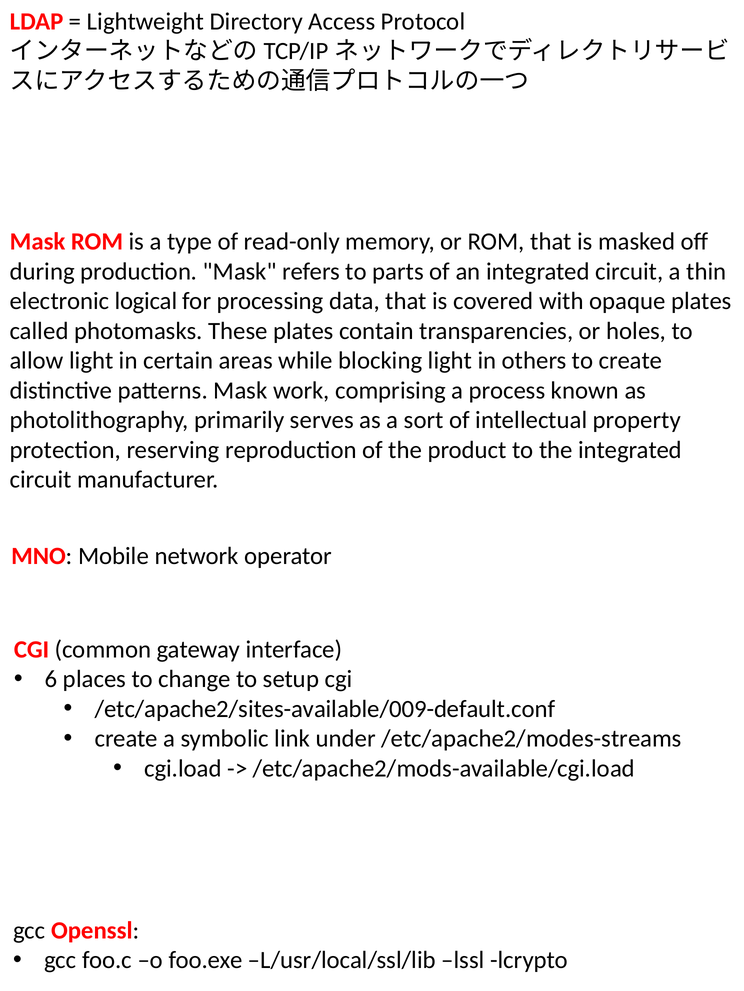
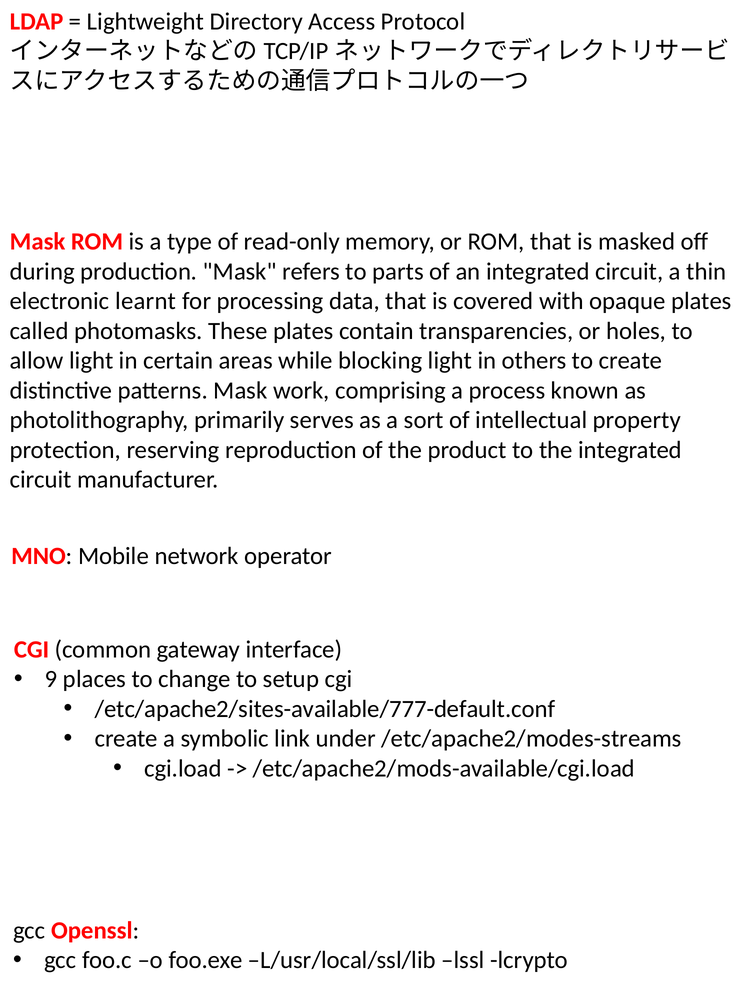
logical: logical -> learnt
6: 6 -> 9
/etc/apache2/sites-available/009-default.conf: /etc/apache2/sites-available/009-default.conf -> /etc/apache2/sites-available/777-default.conf
